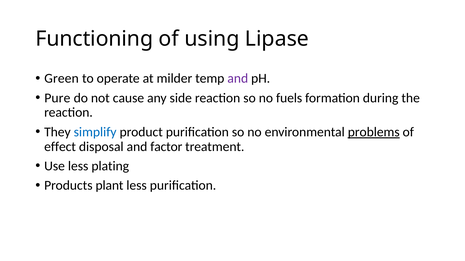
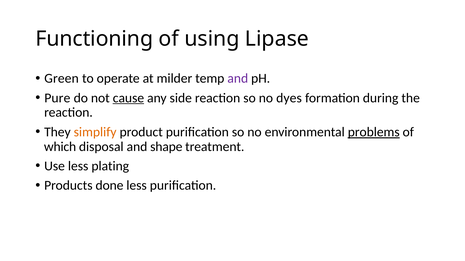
cause underline: none -> present
fuels: fuels -> dyes
simplify colour: blue -> orange
effect: effect -> which
factor: factor -> shape
plant: plant -> done
